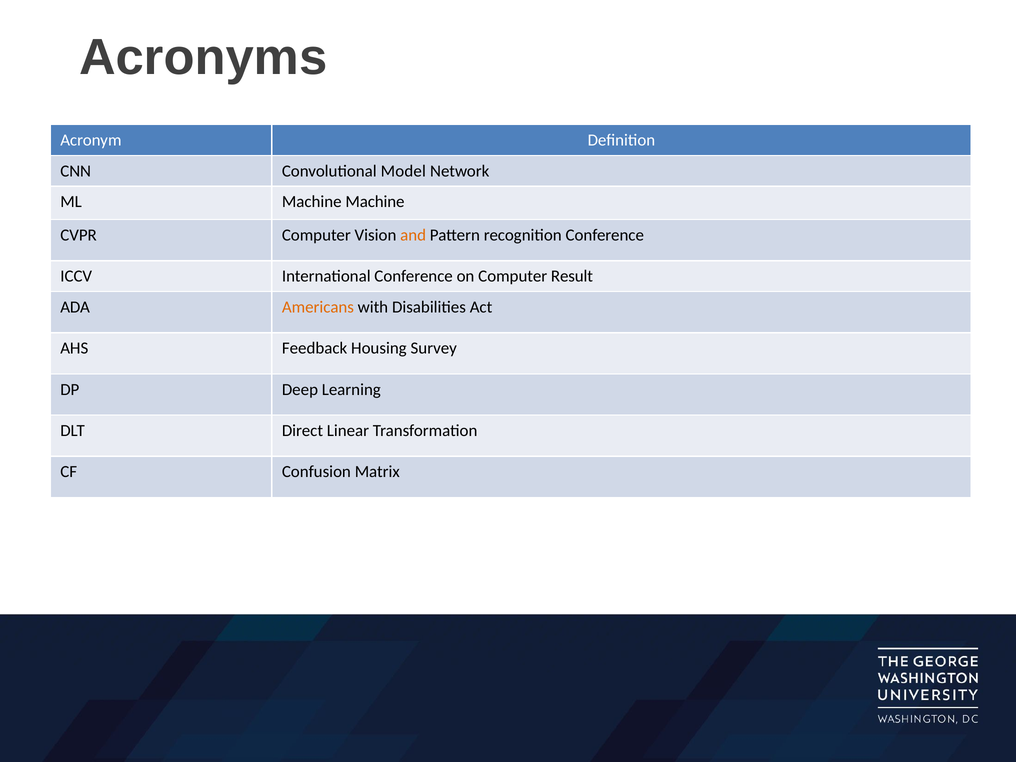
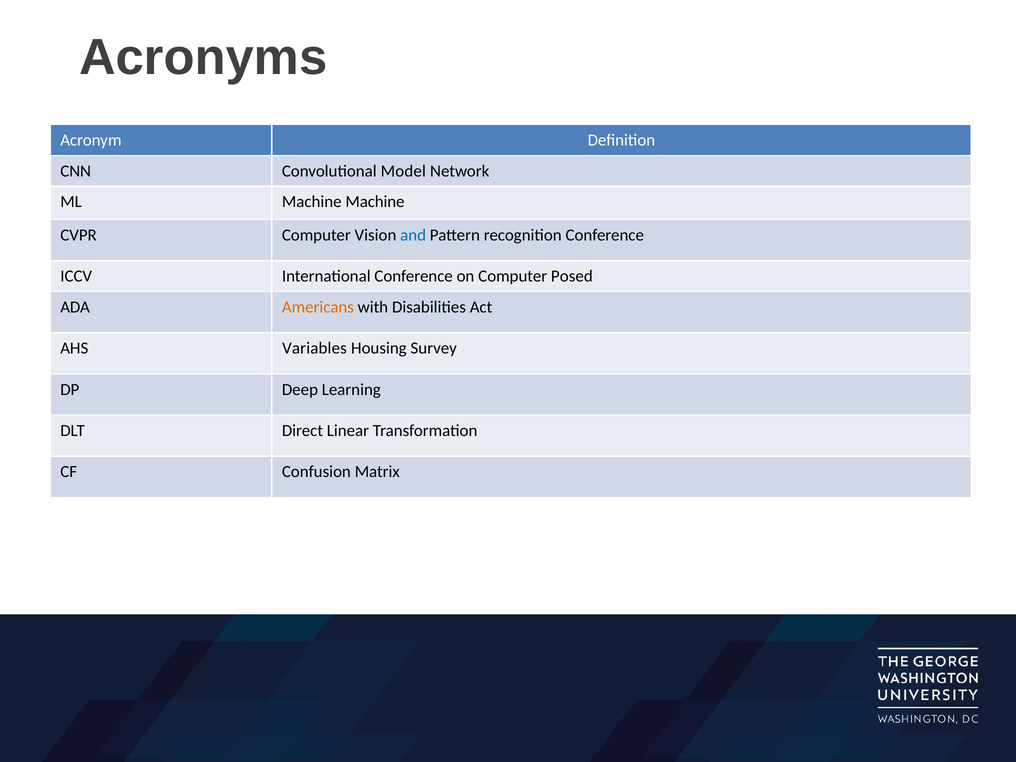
and colour: orange -> blue
Result: Result -> Posed
Feedback: Feedback -> Variables
